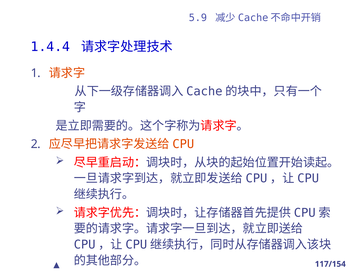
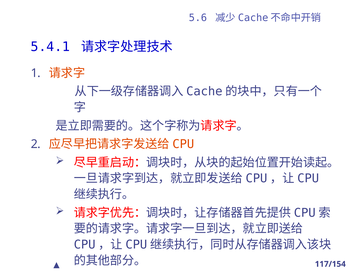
5.9: 5.9 -> 5.6
1.4.4: 1.4.4 -> 5.4.1
